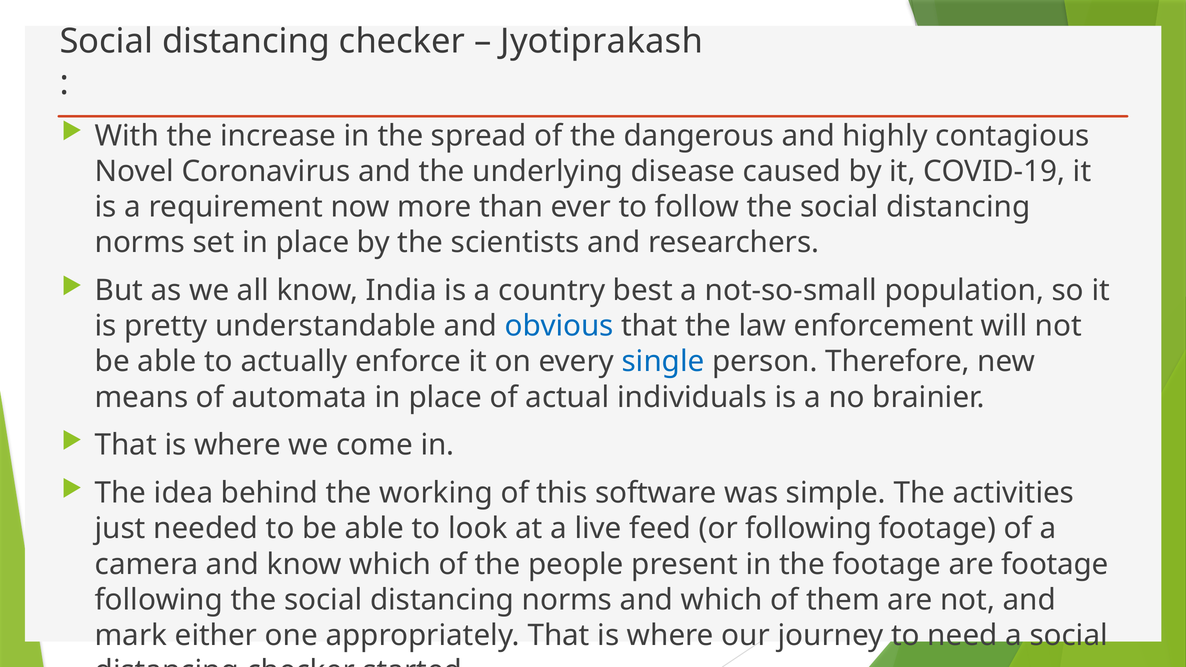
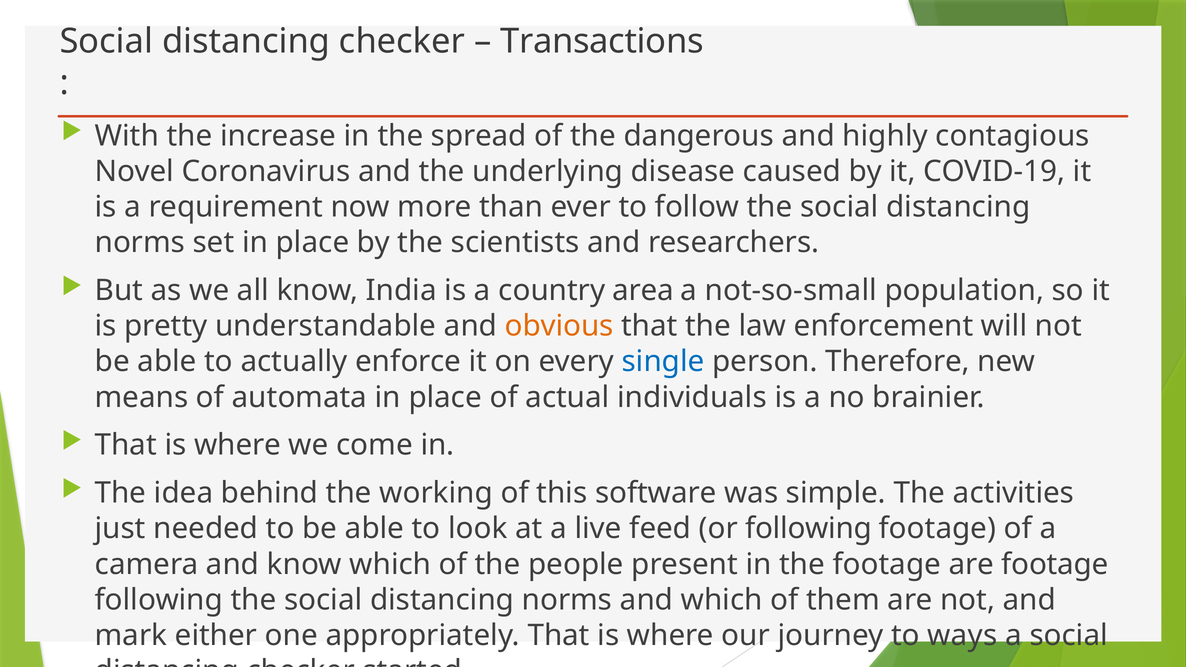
Jyotiprakash: Jyotiprakash -> Transactions
best: best -> area
obvious colour: blue -> orange
need: need -> ways
